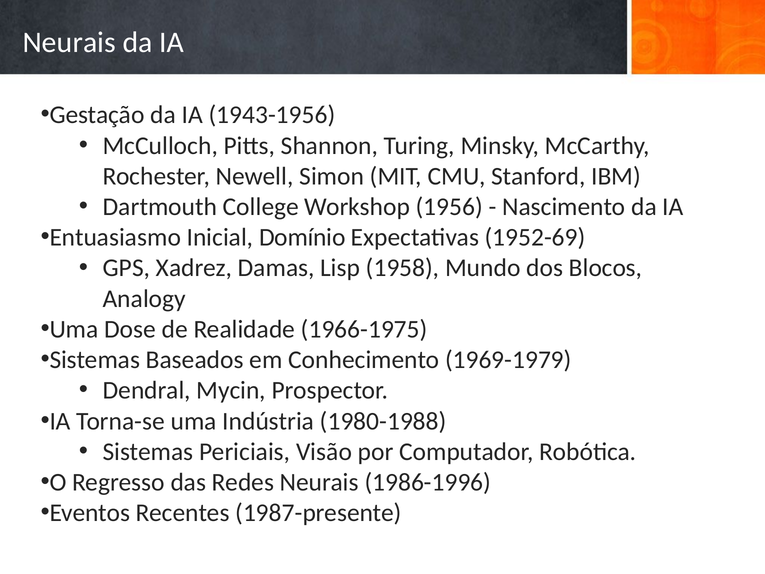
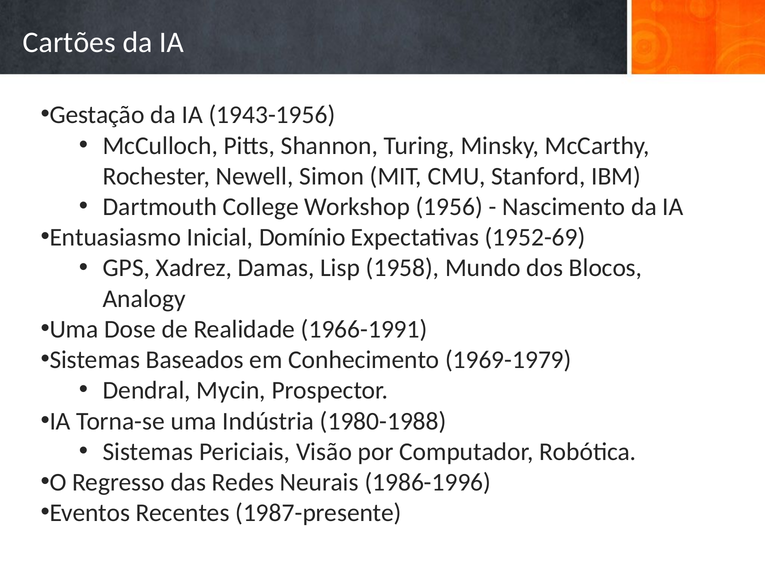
Neurais at (69, 42): Neurais -> Cartões
1966-1975: 1966-1975 -> 1966-1991
